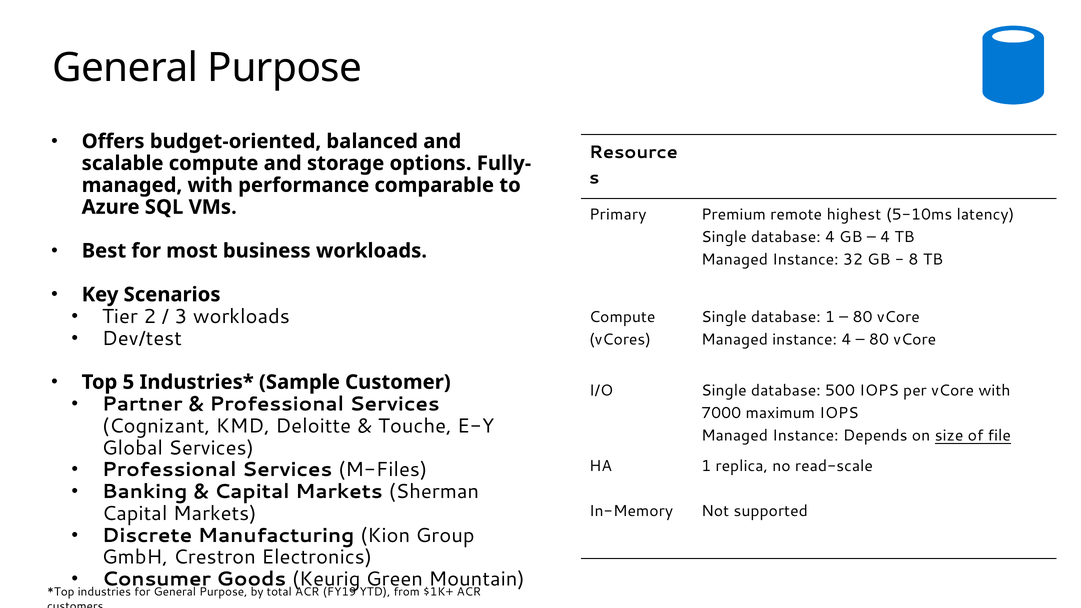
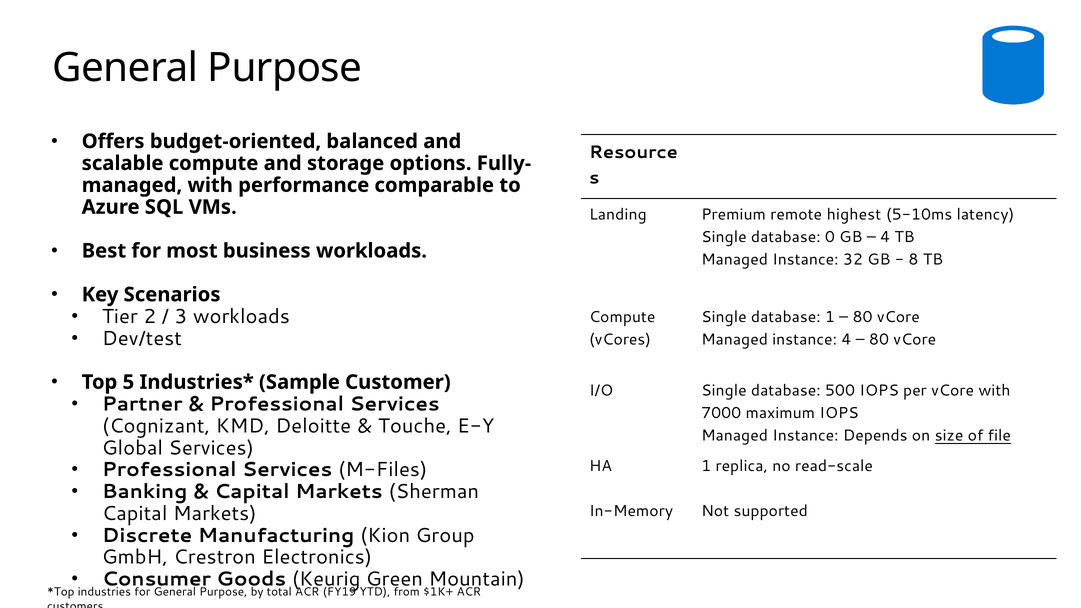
Primary: Primary -> Landing
database 4: 4 -> 0
